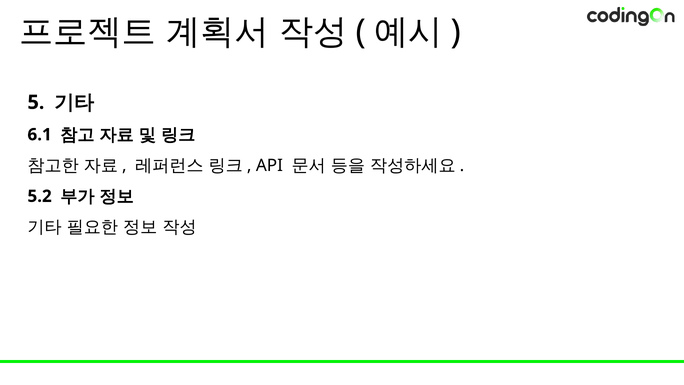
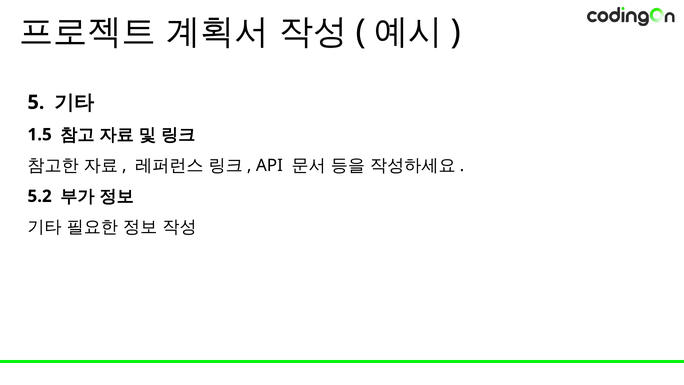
6.1: 6.1 -> 1.5
